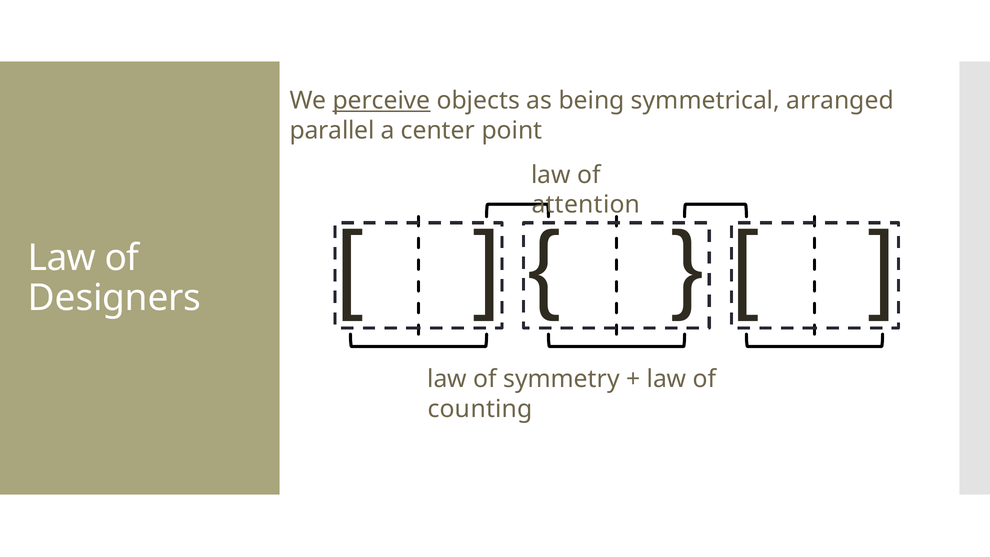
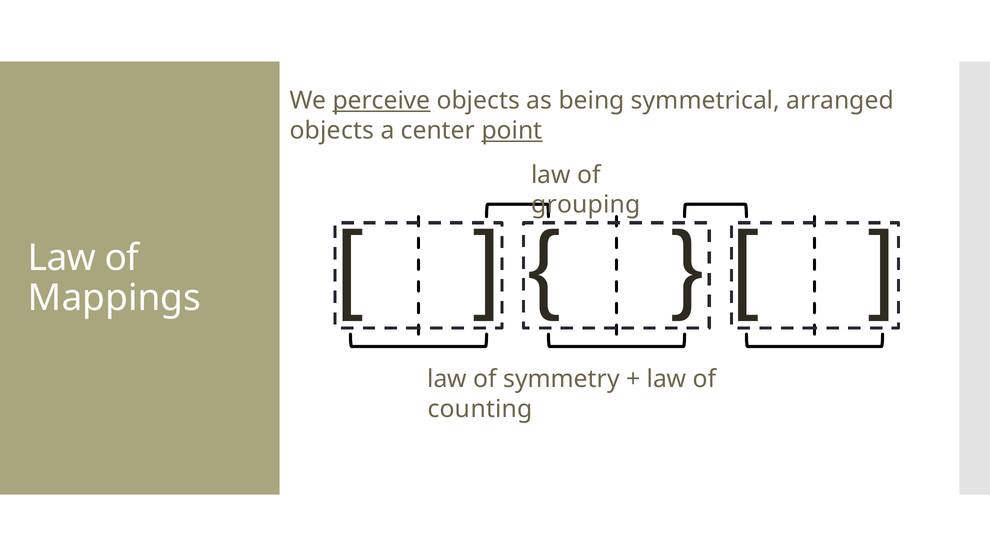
parallel at (332, 130): parallel -> objects
point underline: none -> present
attention: attention -> grouping
Designers: Designers -> Mappings
